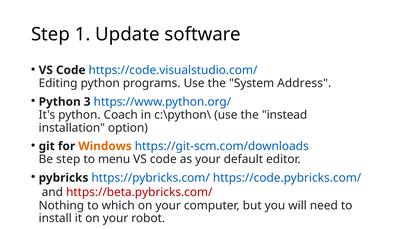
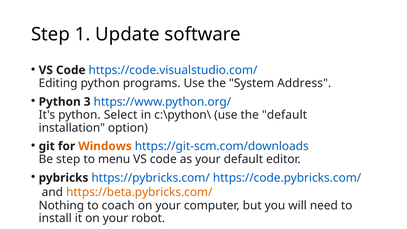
Coach: Coach -> Select
the instead: instead -> default
https://beta.pybricks.com/ colour: red -> orange
which: which -> coach
